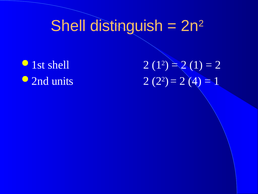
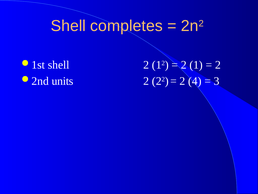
distinguish: distinguish -> completes
1 at (217, 81): 1 -> 3
